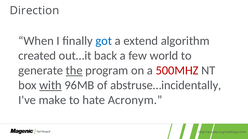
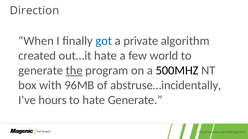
extend: extend -> private
out…it back: back -> hate
500MHZ colour: red -> black
with underline: present -> none
make: make -> hours
hate Acronym: Acronym -> Generate
